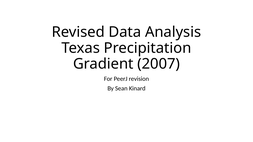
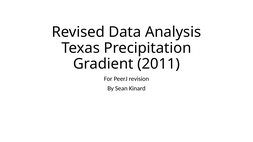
2007: 2007 -> 2011
